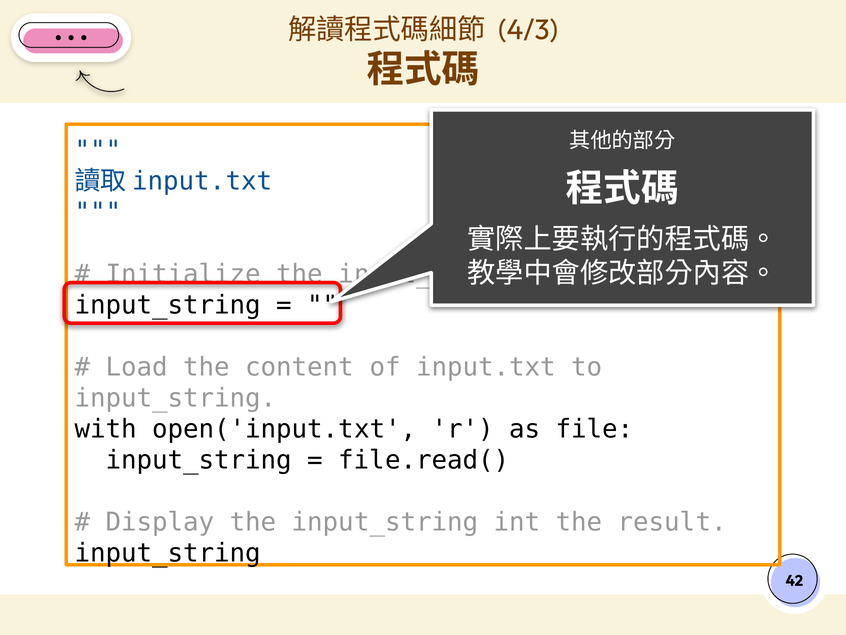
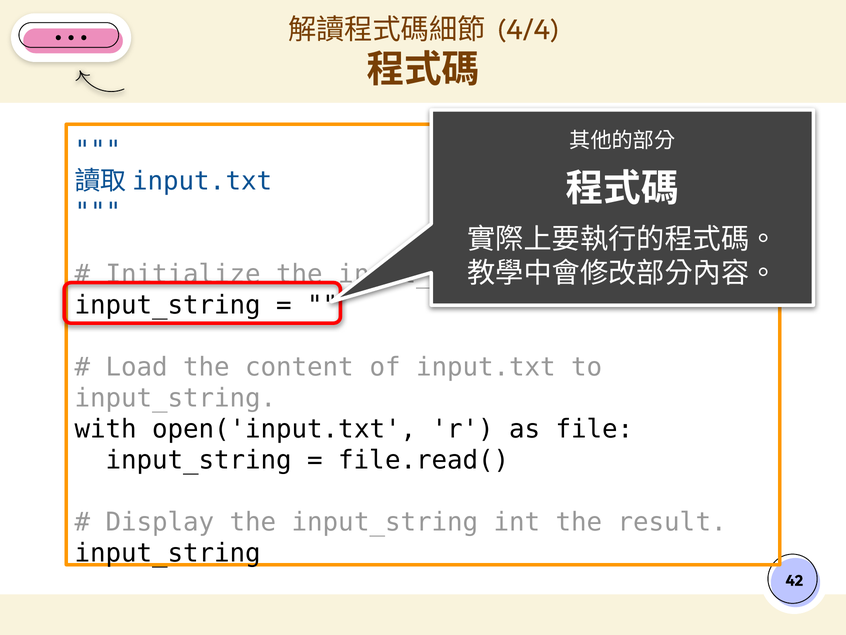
4/3: 4/3 -> 4/4
